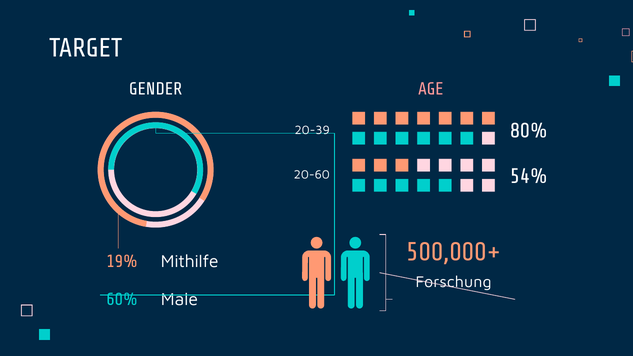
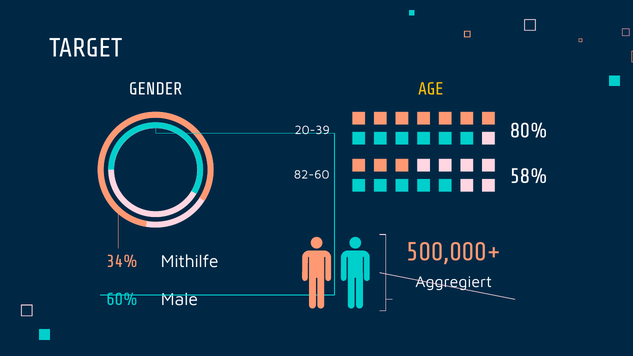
AGE colour: pink -> yellow
54%: 54% -> 58%
20-60: 20-60 -> 82-60
19%: 19% -> 34%
Forschung: Forschung -> Aggregiert
